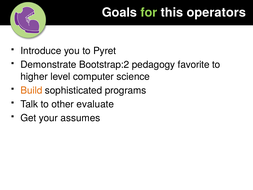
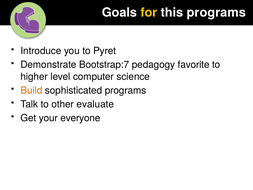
for colour: light green -> yellow
this operators: operators -> programs
Bootstrap:2: Bootstrap:2 -> Bootstrap:7
assumes: assumes -> everyone
